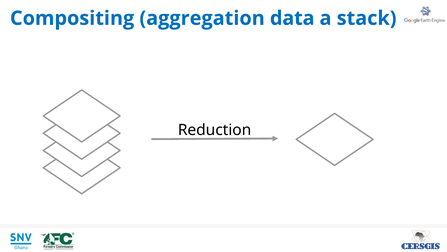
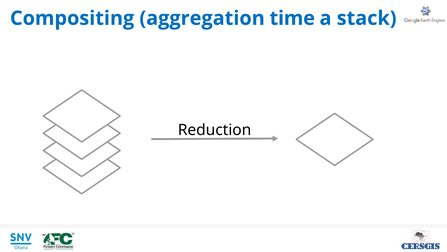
data: data -> time
